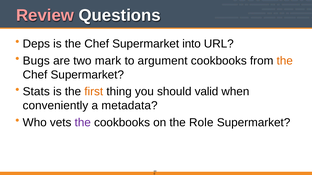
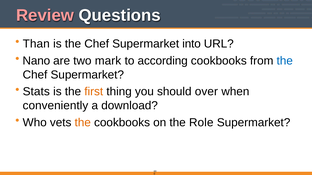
Deps: Deps -> Than
Bugs: Bugs -> Nano
argument: argument -> according
the at (285, 61) colour: orange -> blue
valid: valid -> over
metadata: metadata -> download
the at (83, 123) colour: purple -> orange
